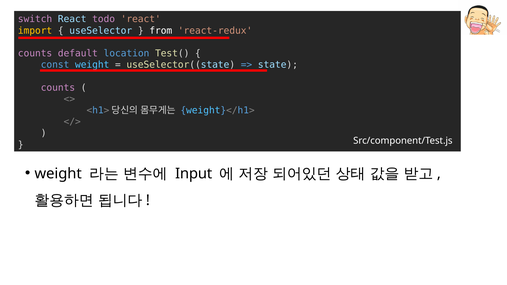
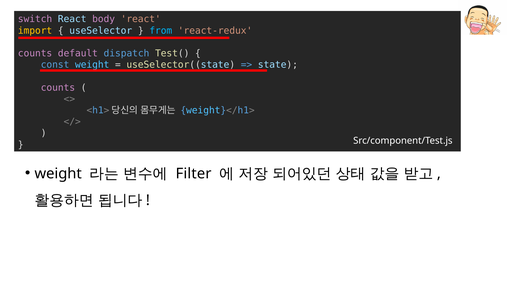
todo: todo -> body
from colour: white -> light blue
location: location -> dispatch
Input: Input -> Filter
